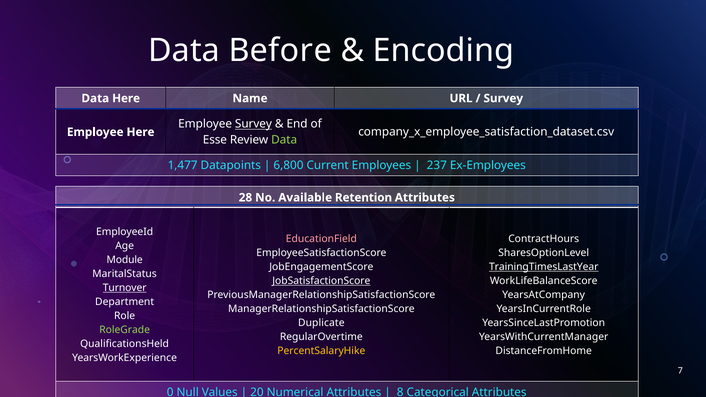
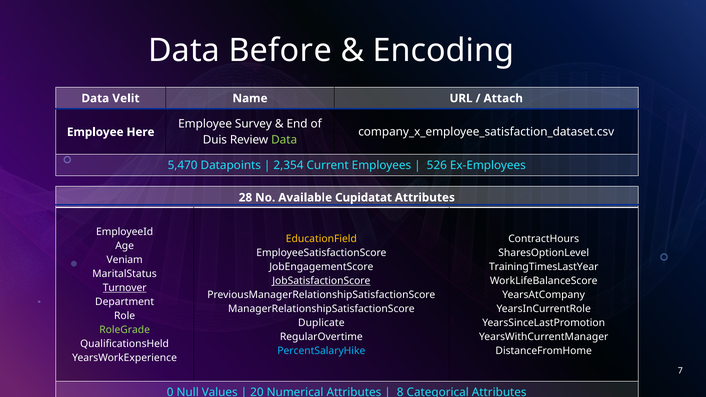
Data Here: Here -> Velit
Survey at (503, 98): Survey -> Attach
Survey at (253, 124) underline: present -> none
Esse: Esse -> Duis
1,477: 1,477 -> 5,470
6,800: 6,800 -> 2,354
237: 237 -> 526
Retention: Retention -> Cupidatat
EducationField colour: pink -> yellow
Module: Module -> Veniam
TrainingTimesLastYear underline: present -> none
PercentSalaryHike colour: yellow -> light blue
